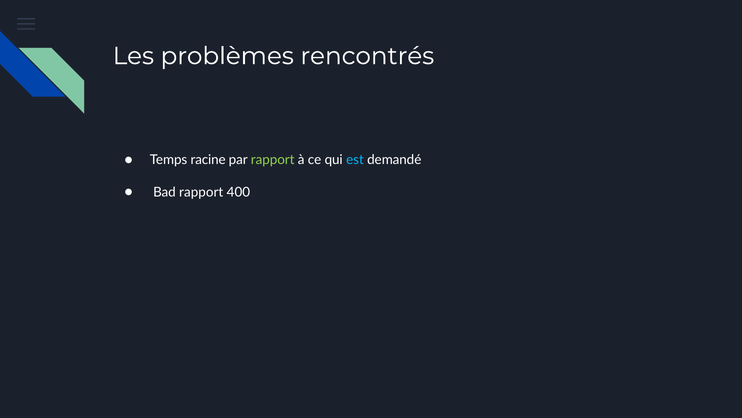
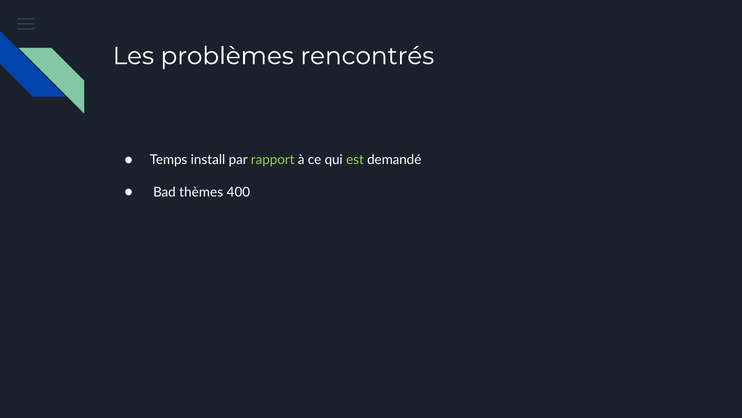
racine: racine -> install
est colour: light blue -> light green
Bad rapport: rapport -> thèmes
